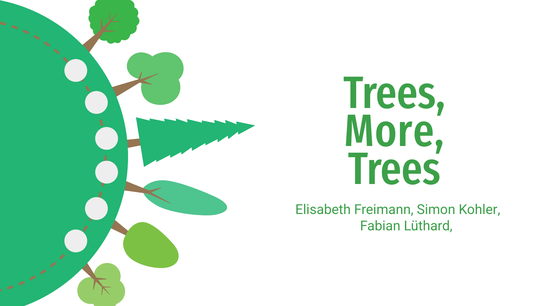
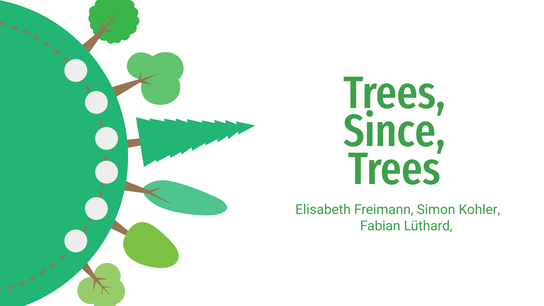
More: More -> Since
